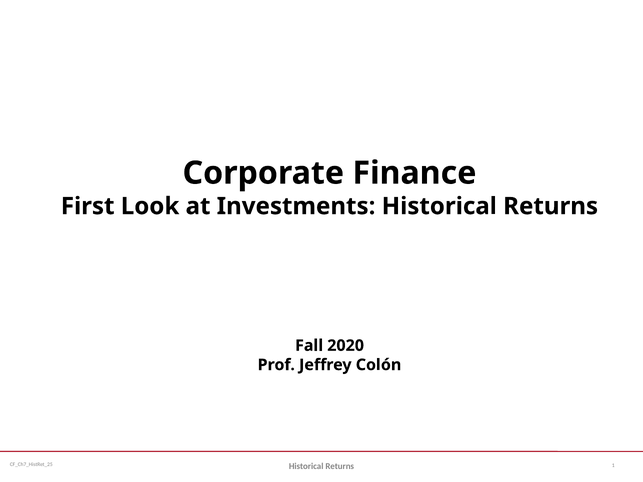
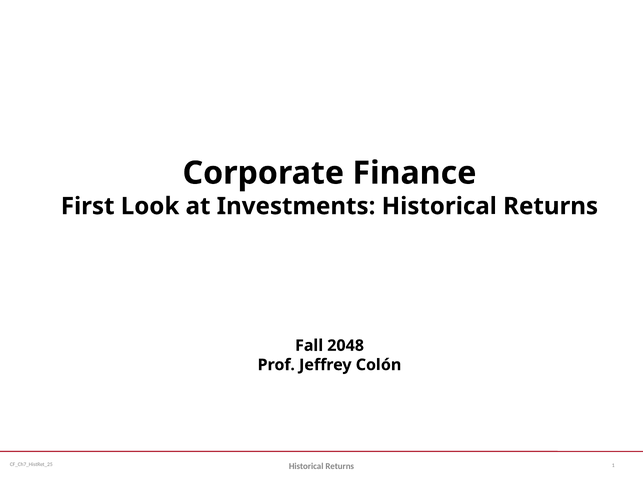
2020: 2020 -> 2048
